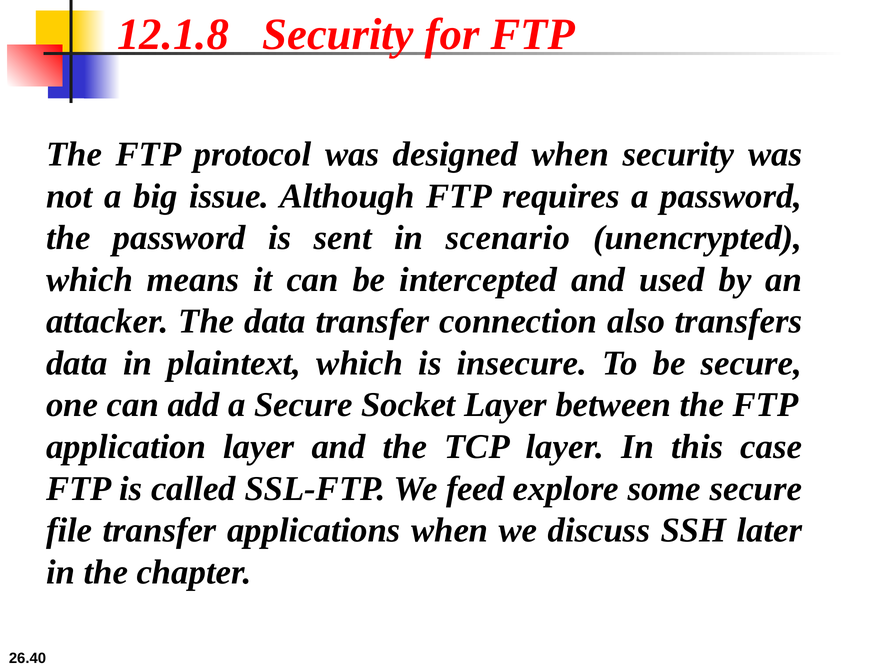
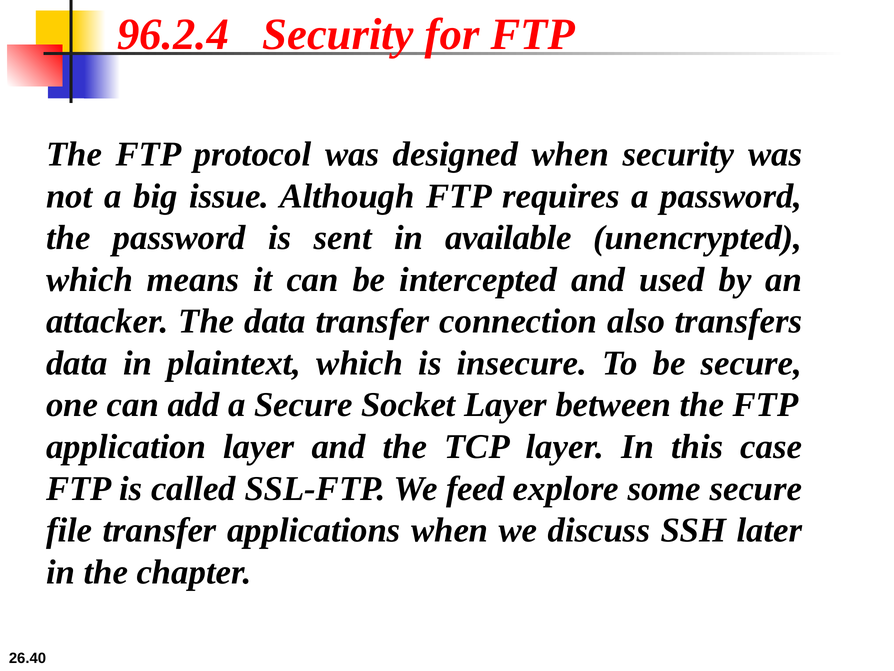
12.1.8: 12.1.8 -> 96.2.4
scenario: scenario -> available
